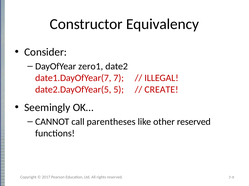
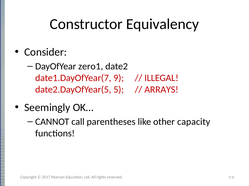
7: 7 -> 9
CREATE: CREATE -> ARRAYS
other reserved: reserved -> capacity
